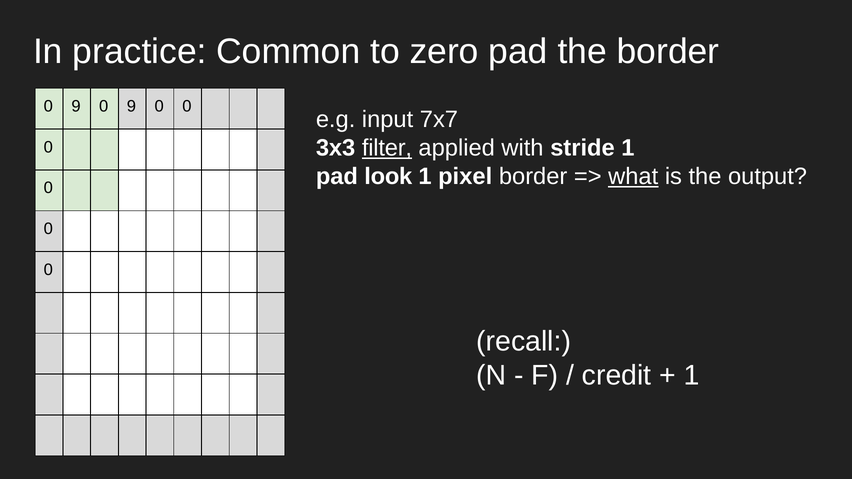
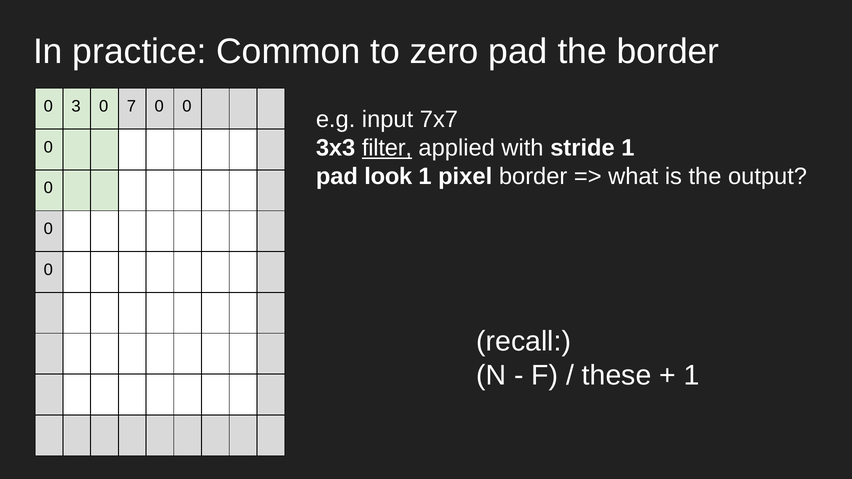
9 at (76, 106): 9 -> 3
9 at (131, 106): 9 -> 7
what underline: present -> none
credit: credit -> these
